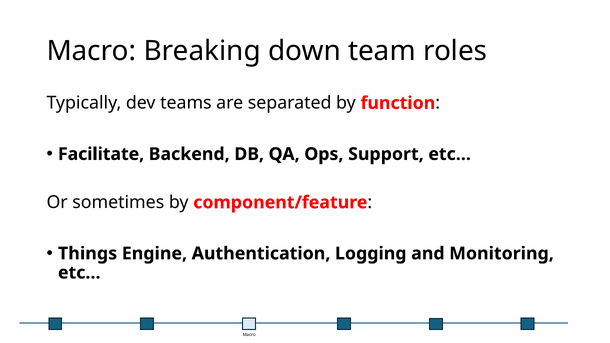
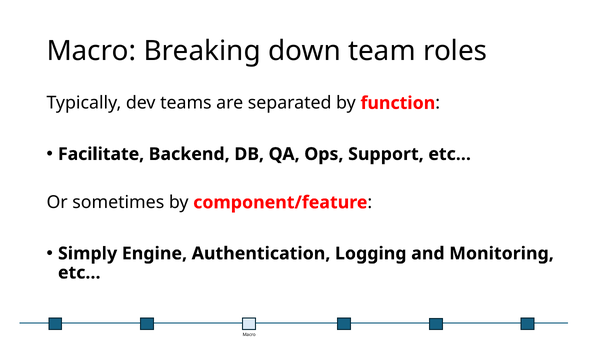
Things: Things -> Simply
